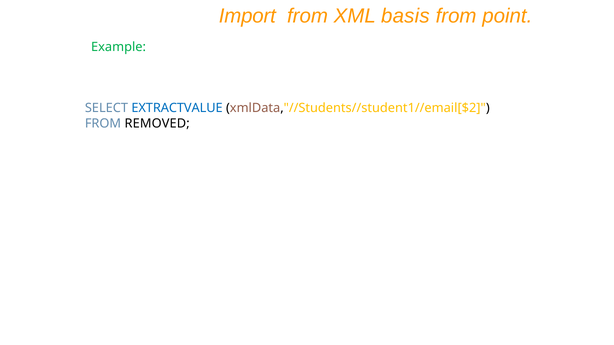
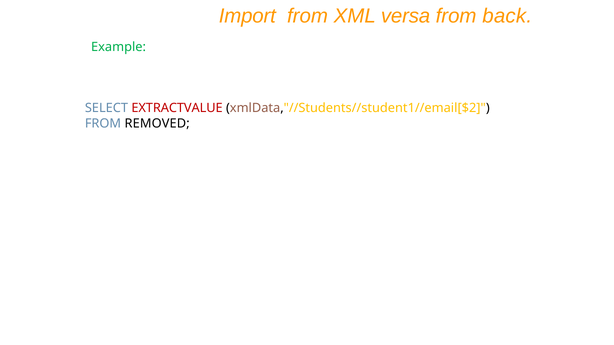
basis: basis -> versa
point: point -> back
EXTRACTVALUE colour: blue -> red
